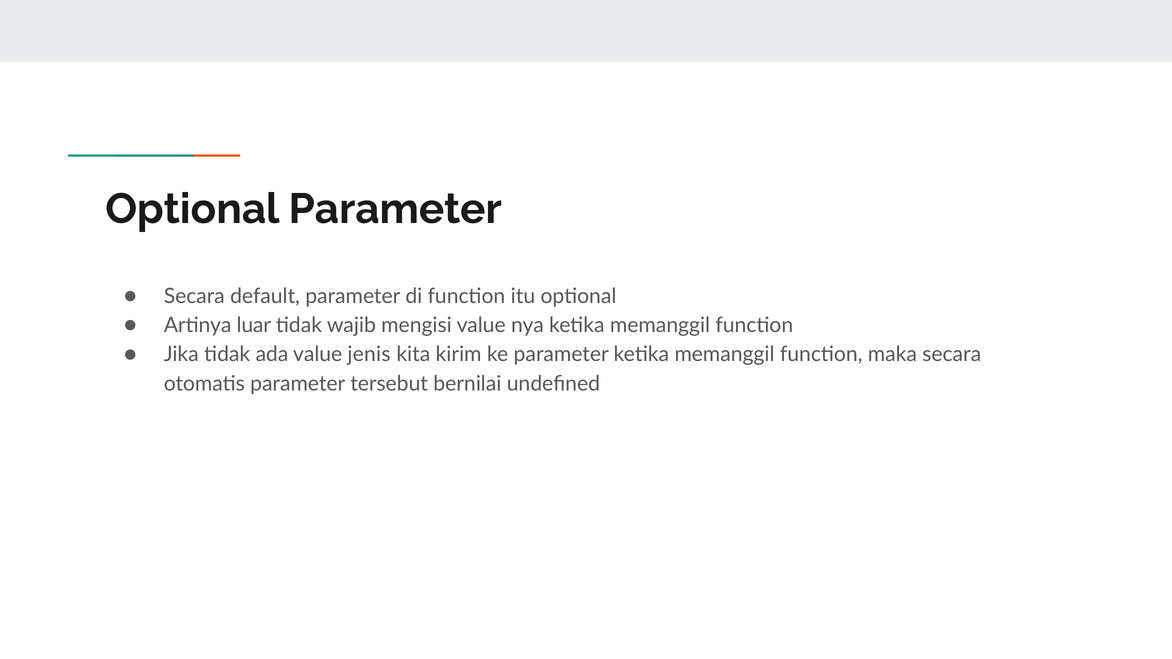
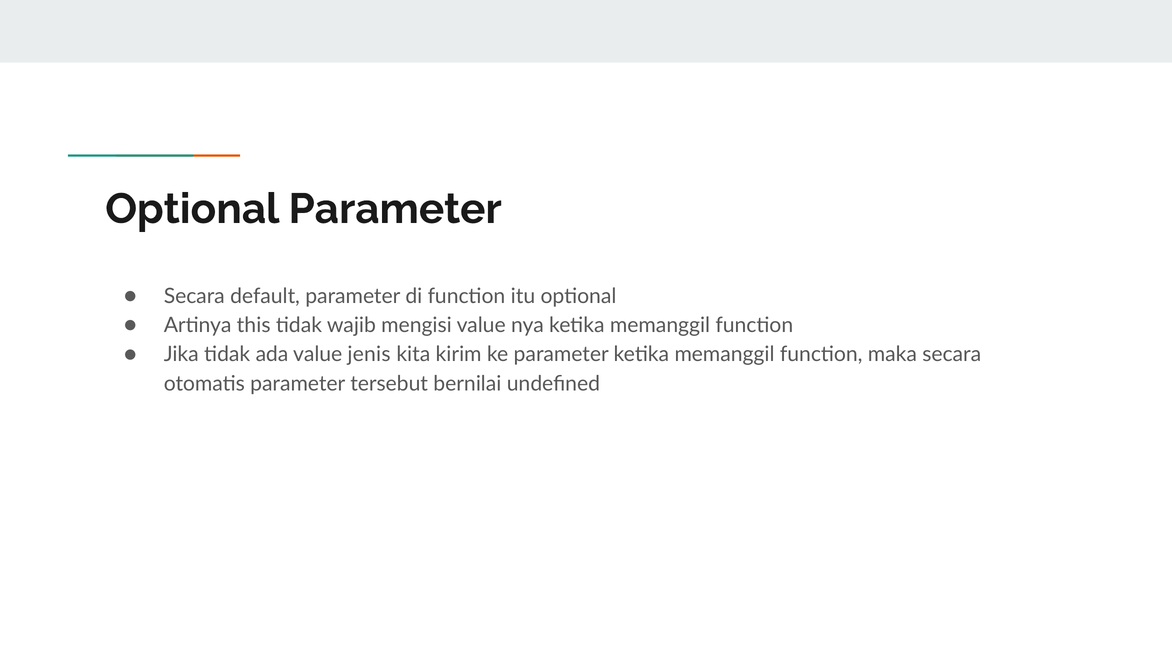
luar: luar -> this
